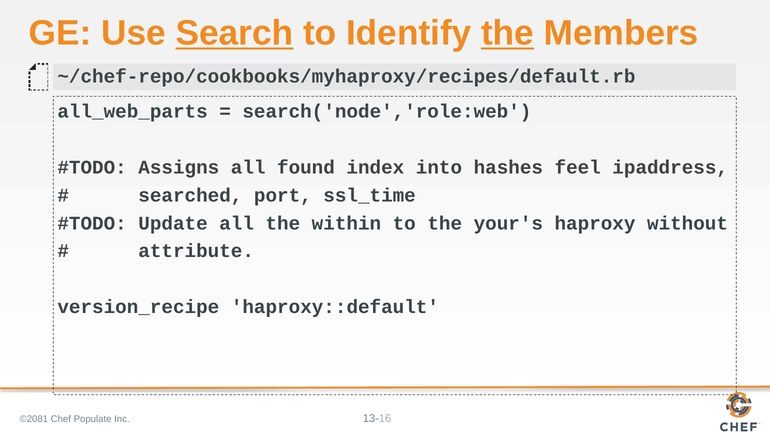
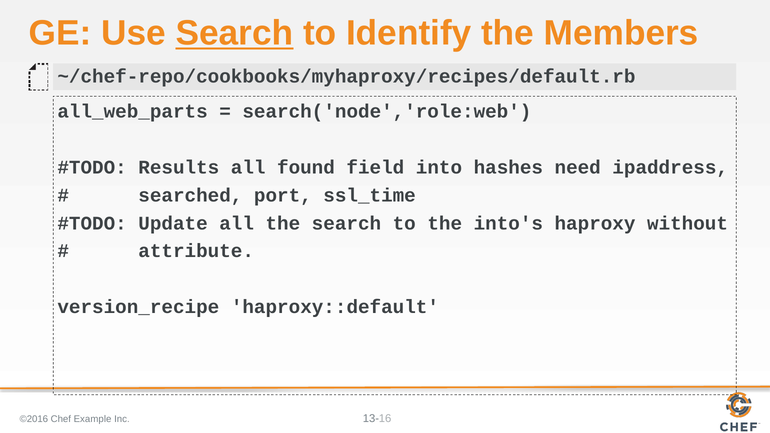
the at (508, 33) underline: present -> none
Assigns: Assigns -> Results
index: index -> field
feel: feel -> need
the within: within -> search
your's: your's -> into's
©2081: ©2081 -> ©2016
Populate: Populate -> Example
